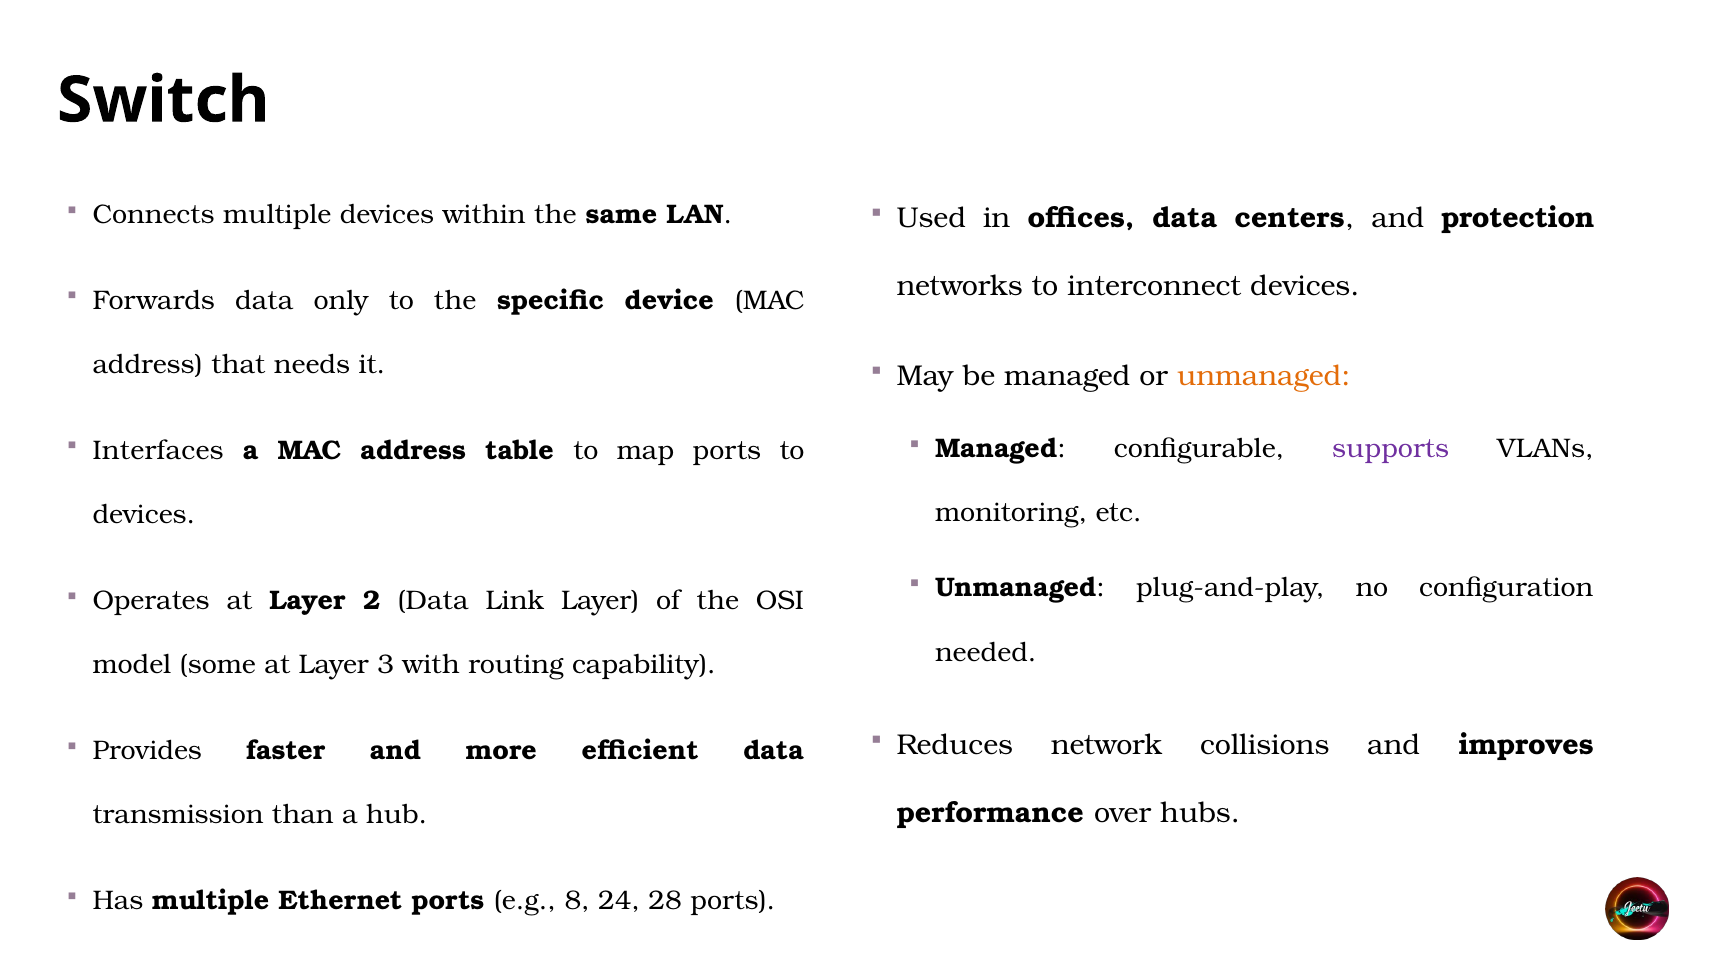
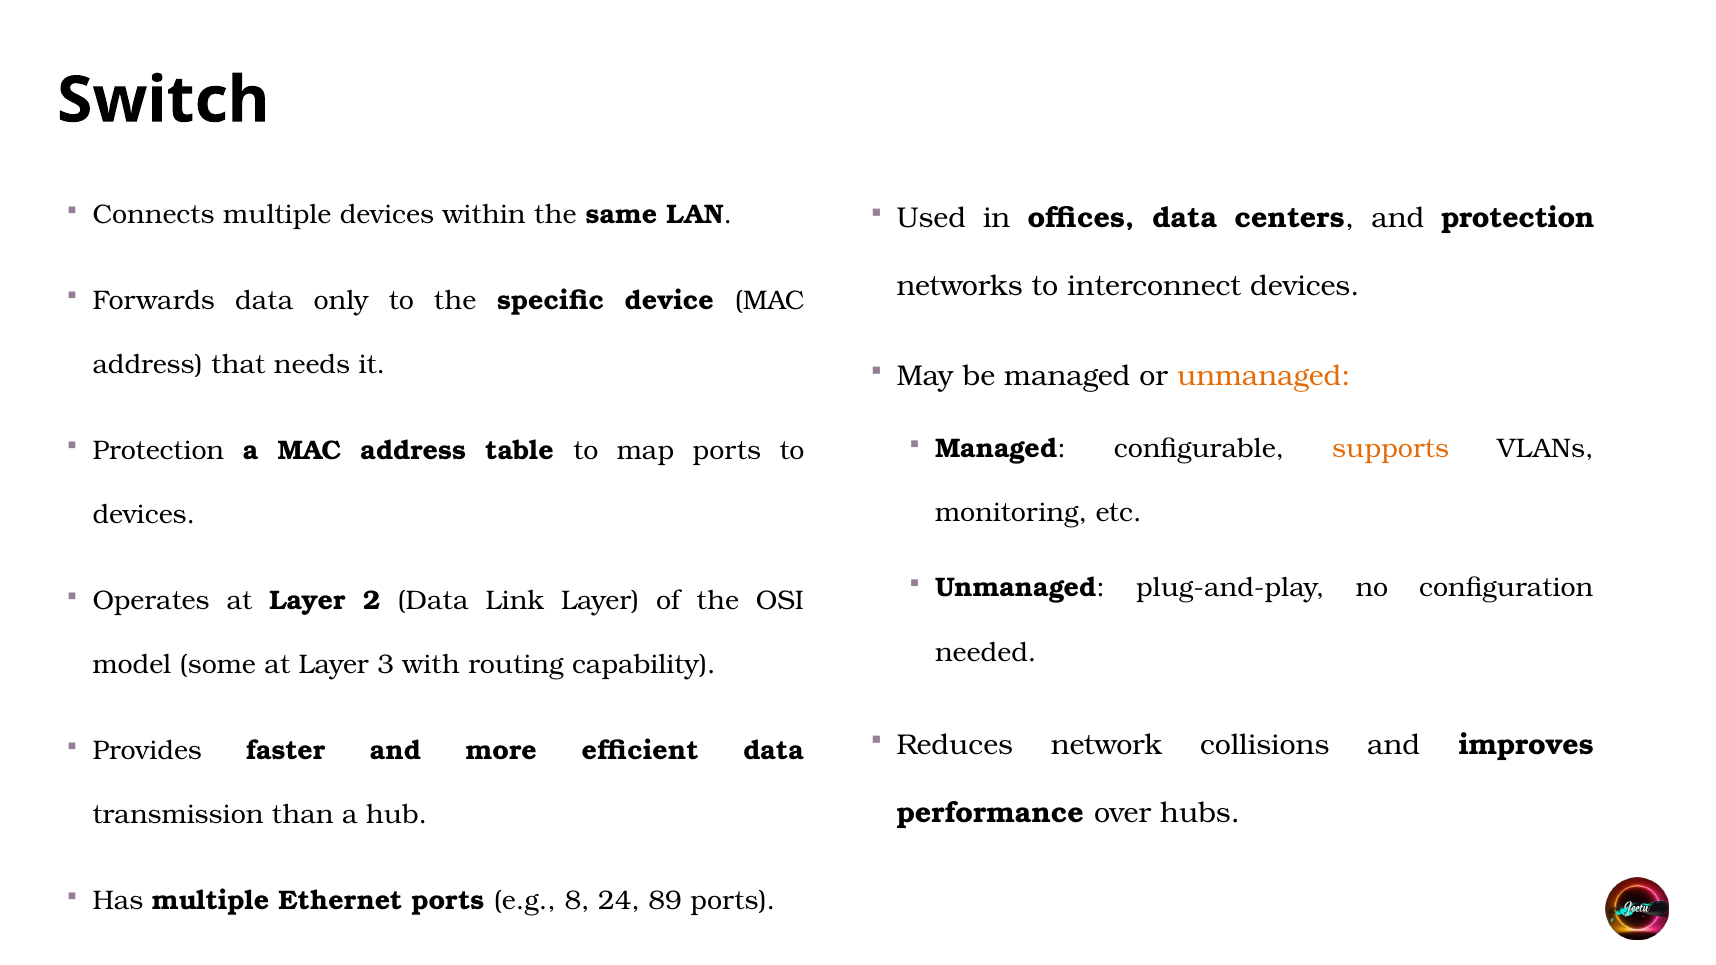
supports colour: purple -> orange
Interfaces at (158, 451): Interfaces -> Protection
28: 28 -> 89
